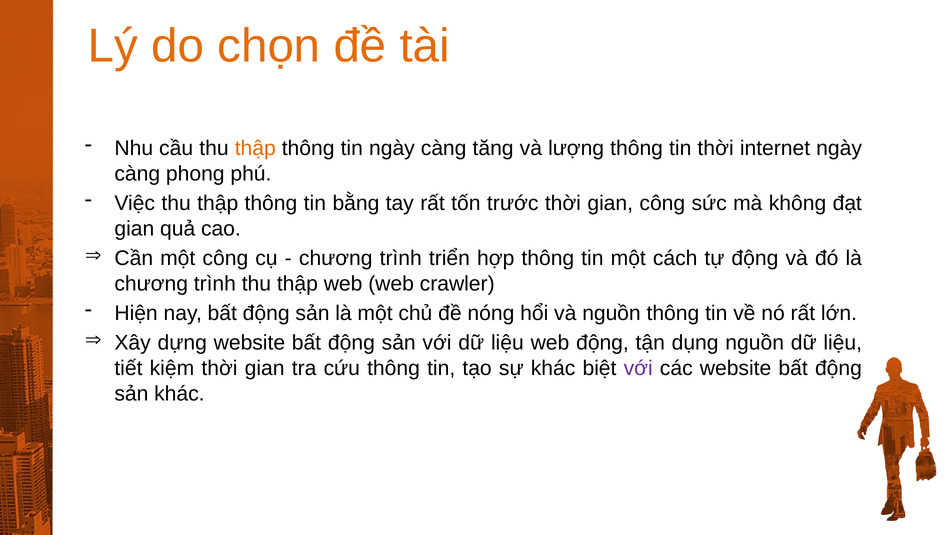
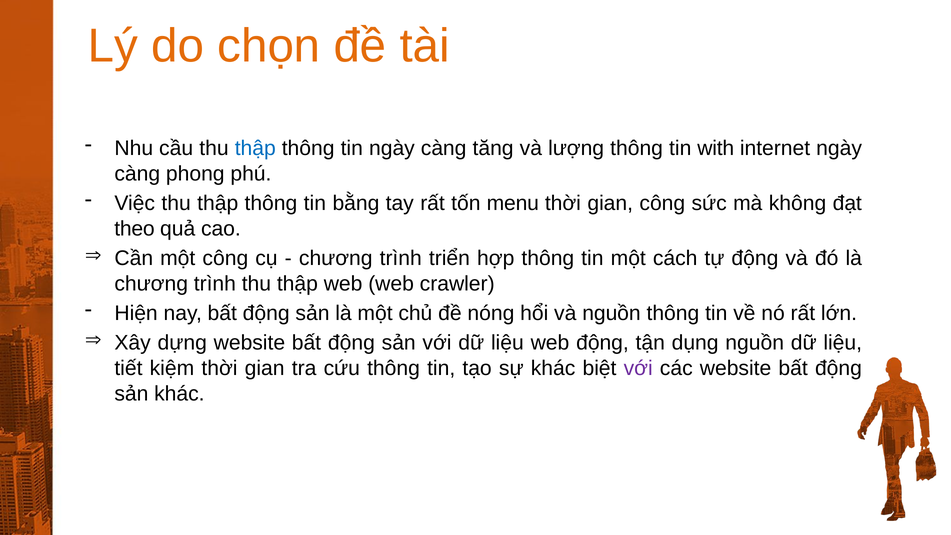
thập at (255, 148) colour: orange -> blue
tin thời: thời -> with
trước: trước -> menu
gian at (134, 229): gian -> theo
